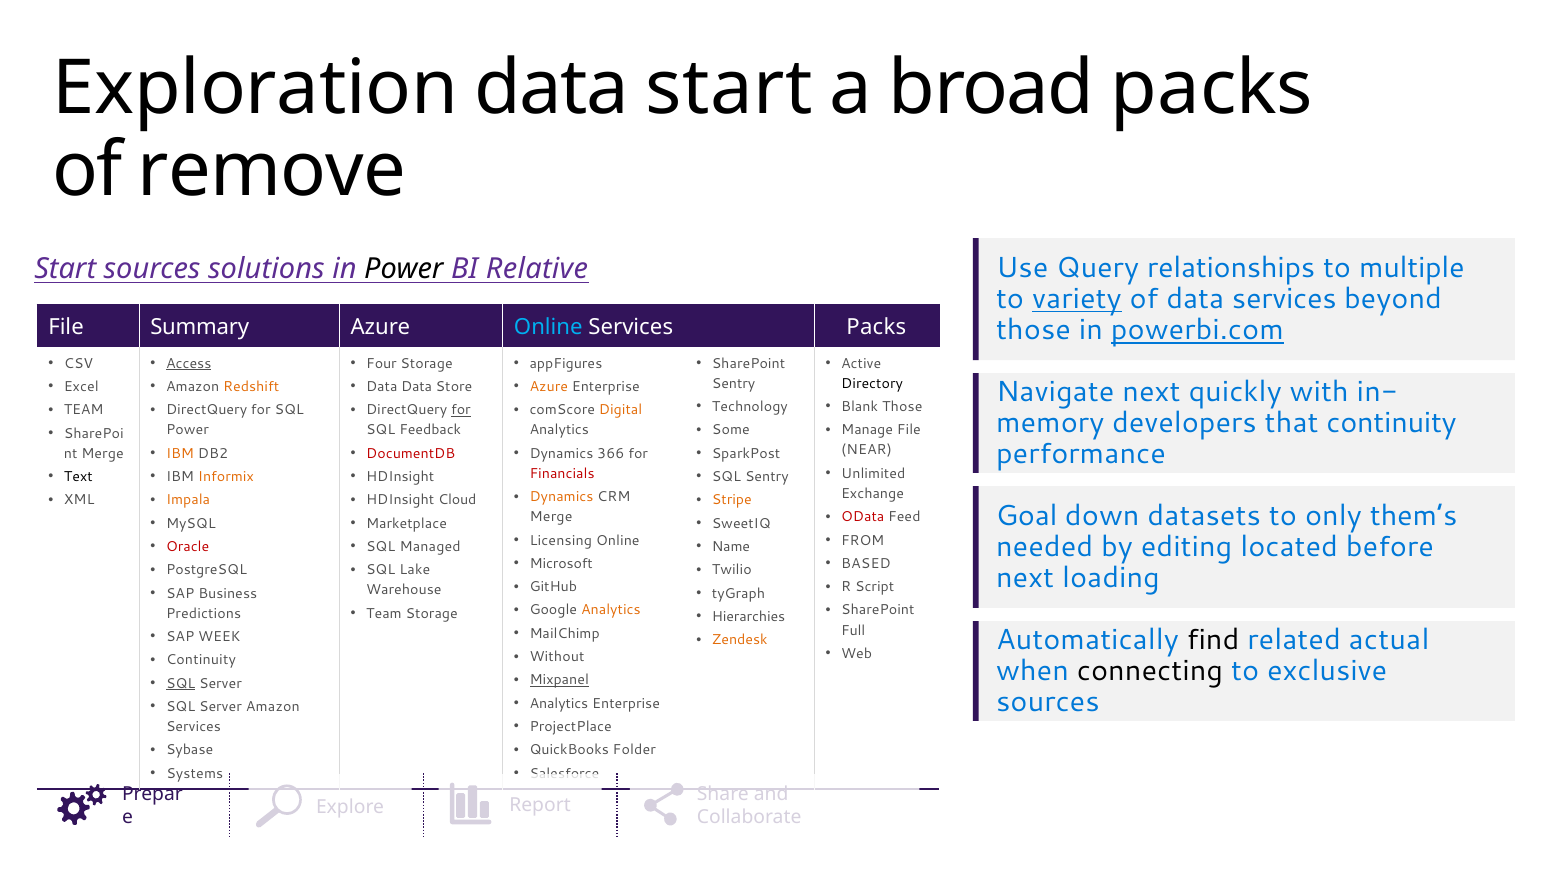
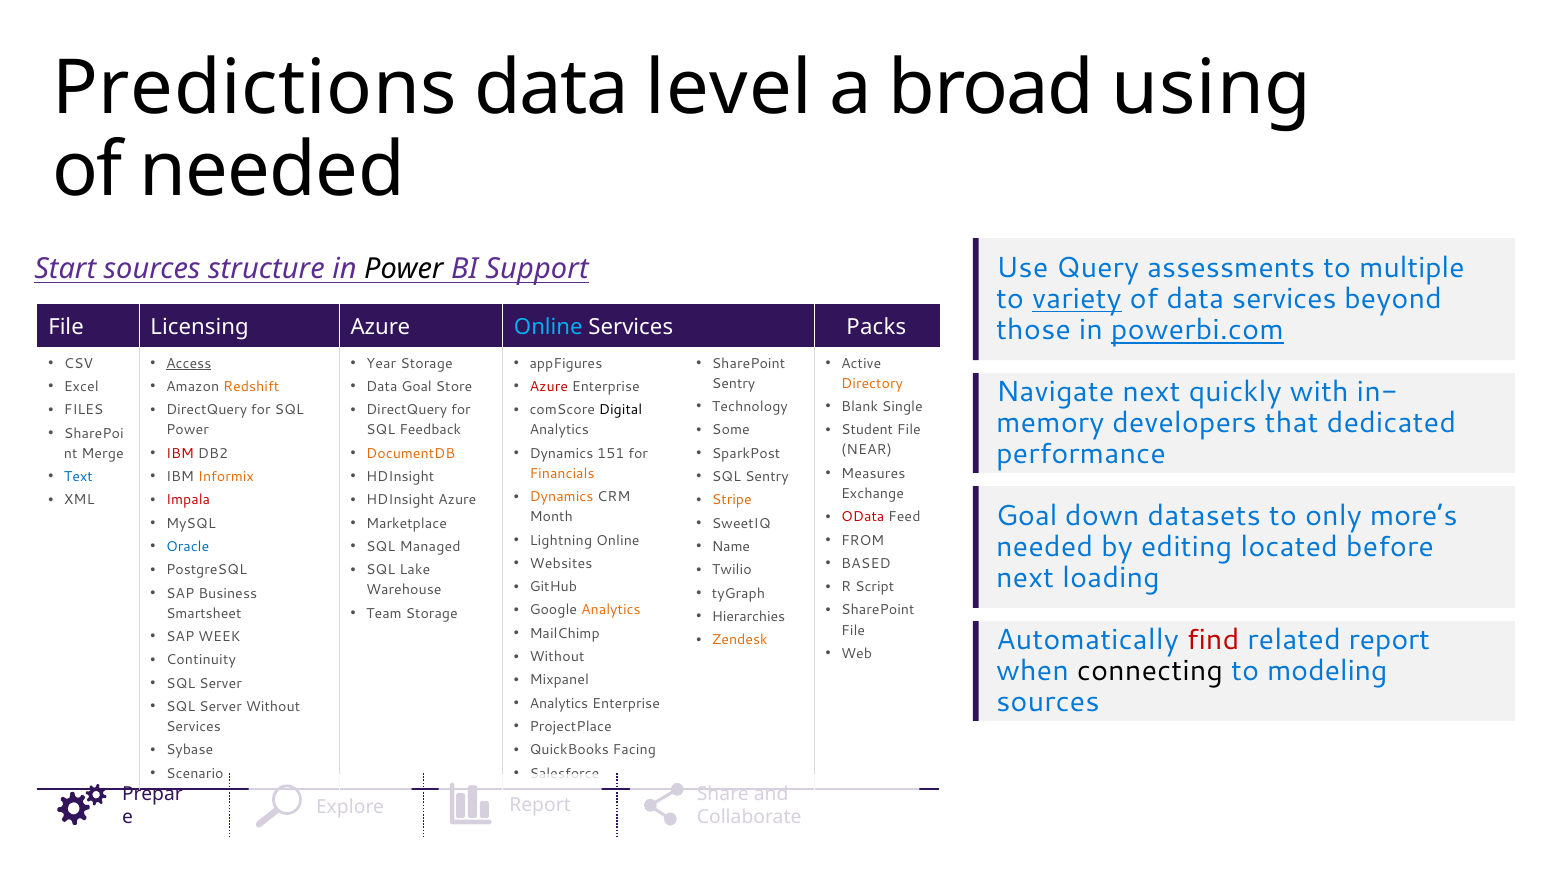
Exploration: Exploration -> Predictions
data start: start -> level
broad packs: packs -> using
of remove: remove -> needed
solutions: solutions -> structure
Relative: Relative -> Support
relationships: relationships -> assessments
Summary: Summary -> Licensing
Four: Four -> Year
Directory colour: black -> orange
Data Data: Data -> Goal
Azure at (549, 387) colour: orange -> red
Blank Those: Those -> Single
TEAM at (84, 410): TEAM -> FILES
for at (461, 410) underline: present -> none
Digital colour: orange -> black
that continuity: continuity -> dedicated
Manage: Manage -> Student
IBM at (180, 454) colour: orange -> red
DocumentDB colour: red -> orange
366: 366 -> 151
Unlimited: Unlimited -> Measures
Financials colour: red -> orange
Text colour: black -> blue
Impala colour: orange -> red
HDInsight Cloud: Cloud -> Azure
them’s: them’s -> more’s
Merge at (551, 517): Merge -> Month
Licensing: Licensing -> Lightning
Oracle colour: red -> blue
Microsoft: Microsoft -> Websites
Predictions: Predictions -> Smartsheet
Full at (853, 631): Full -> File
find colour: black -> red
related actual: actual -> report
exclusive: exclusive -> modeling
Mixpanel underline: present -> none
SQL at (181, 684) underline: present -> none
Server Amazon: Amazon -> Without
Folder: Folder -> Facing
Systems: Systems -> Scenario
